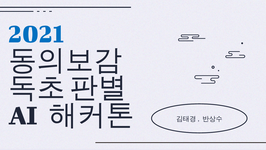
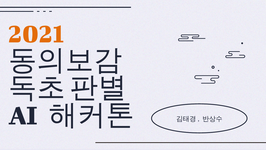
2021 colour: blue -> orange
